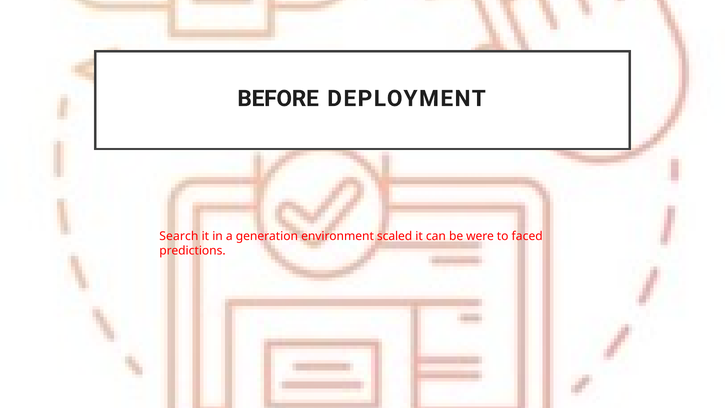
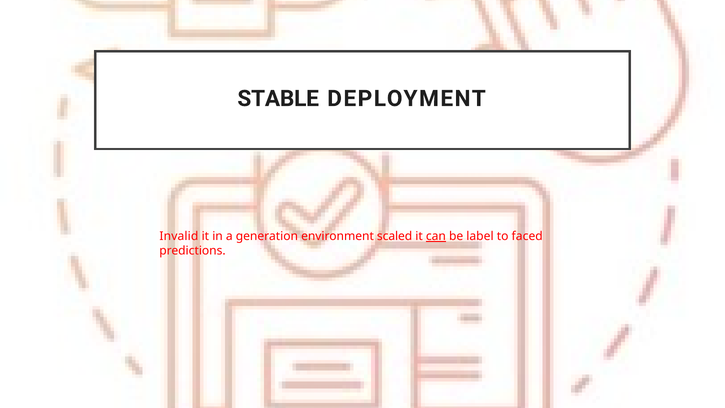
BEFORE: BEFORE -> STABLE
Search: Search -> Invalid
can underline: none -> present
were: were -> label
